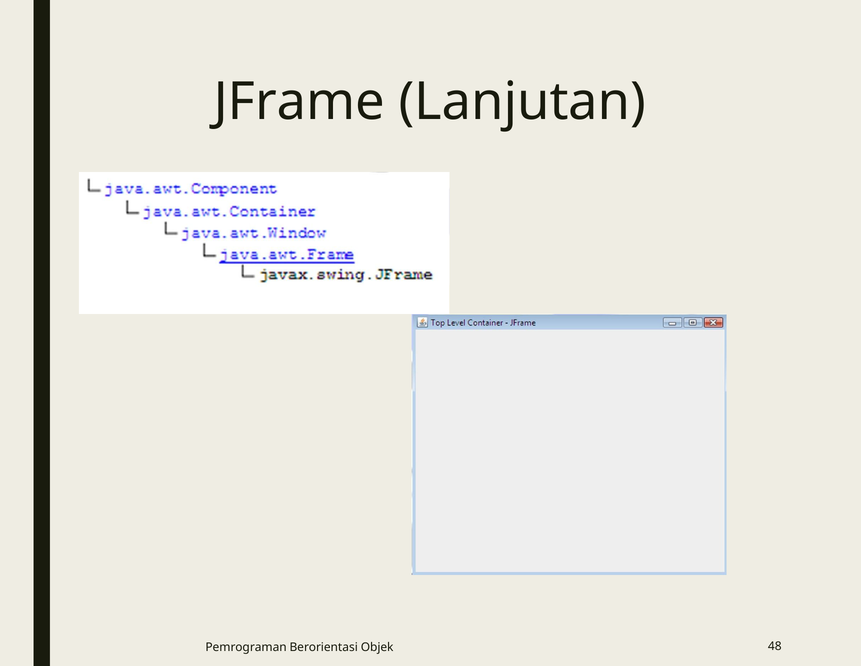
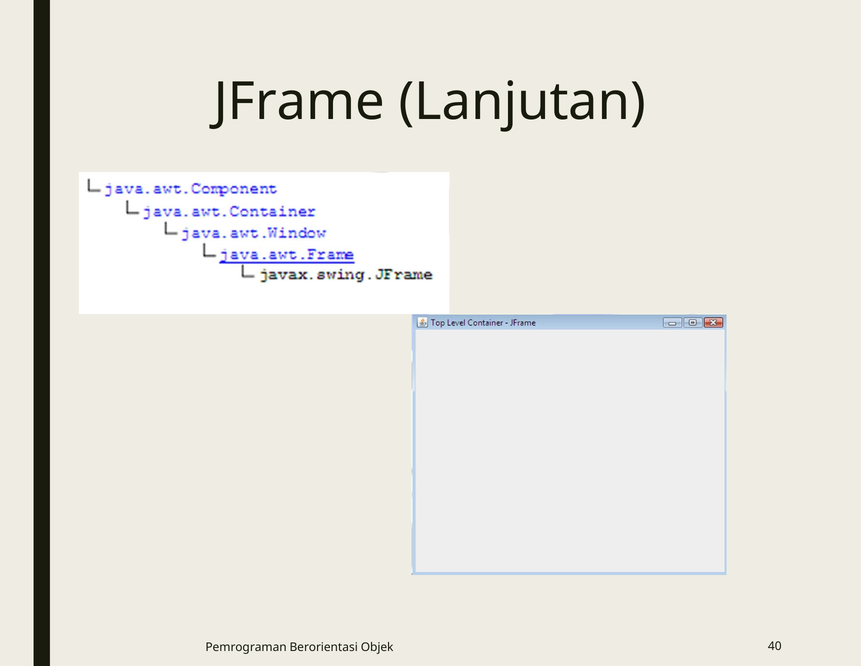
48: 48 -> 40
